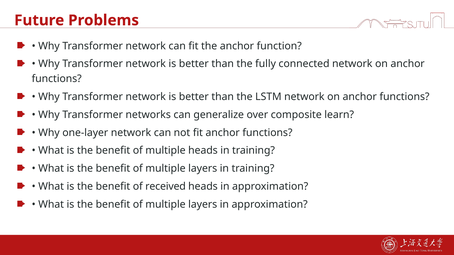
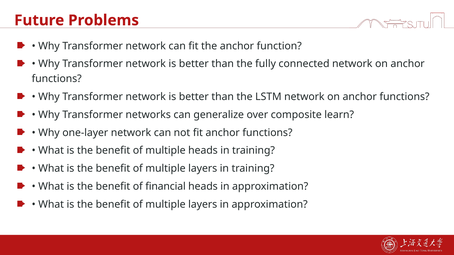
received: received -> financial
